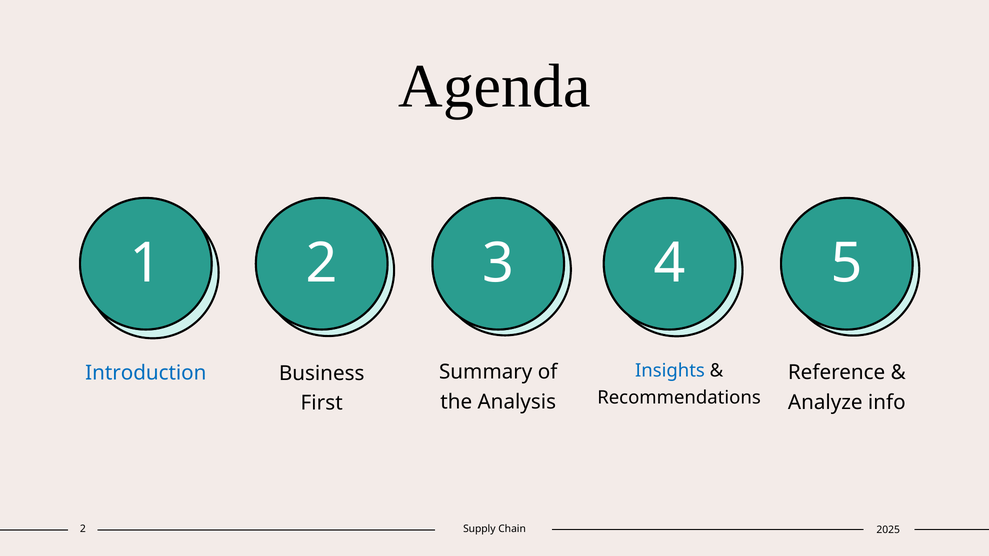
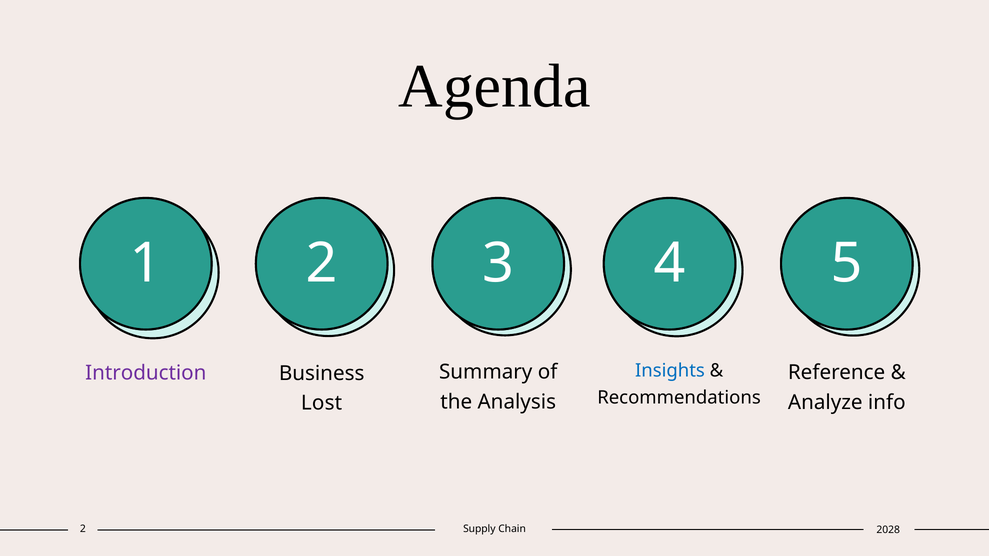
Introduction colour: blue -> purple
First: First -> Lost
2025: 2025 -> 2028
